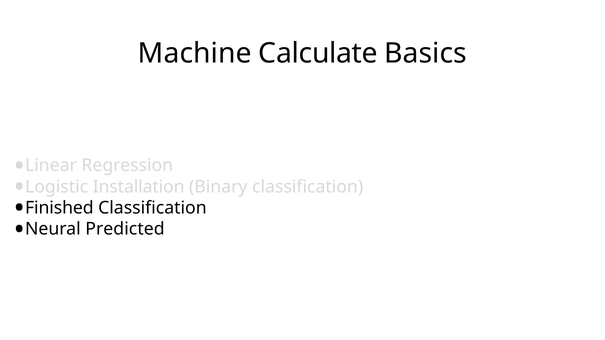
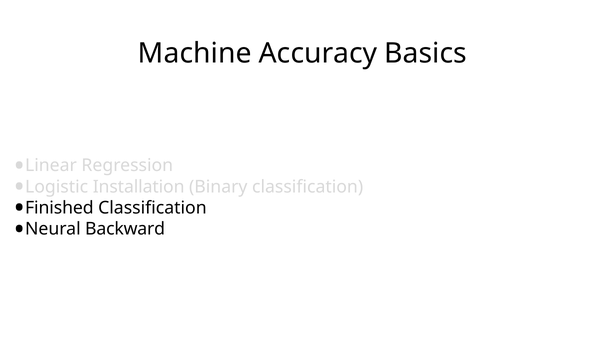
Calculate: Calculate -> Accuracy
Predicted: Predicted -> Backward
